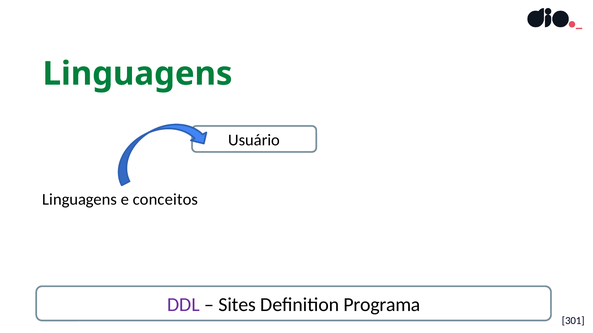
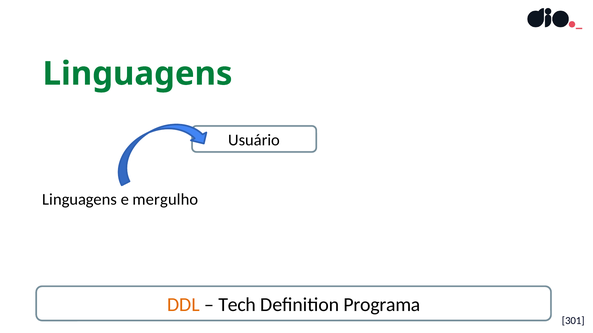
conceitos: conceitos -> mergulho
DDL colour: purple -> orange
Sites: Sites -> Tech
